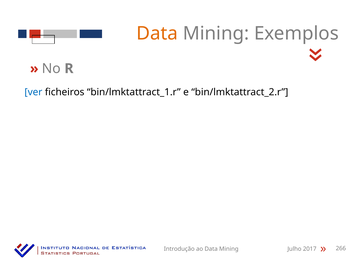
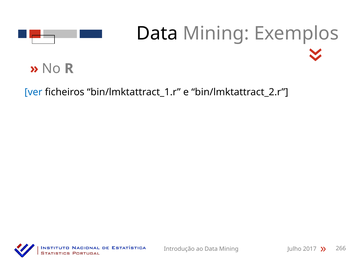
Data at (157, 34) colour: orange -> black
